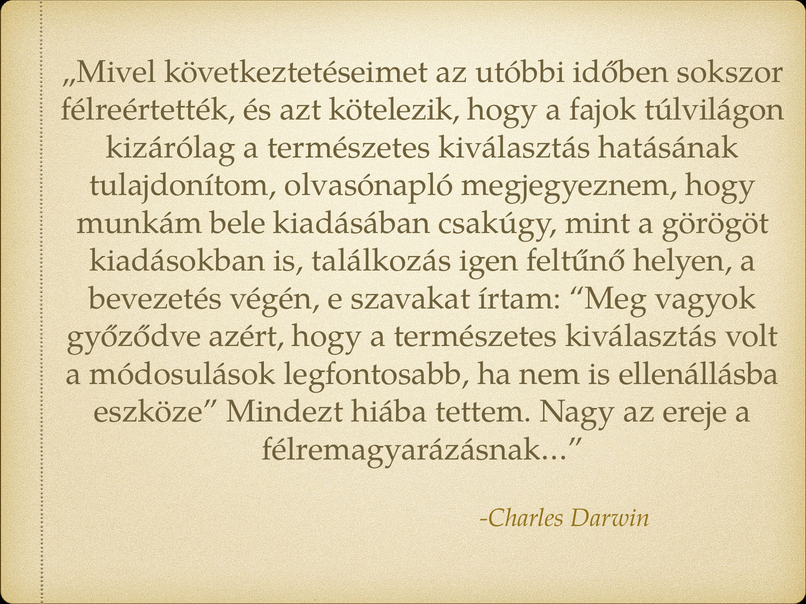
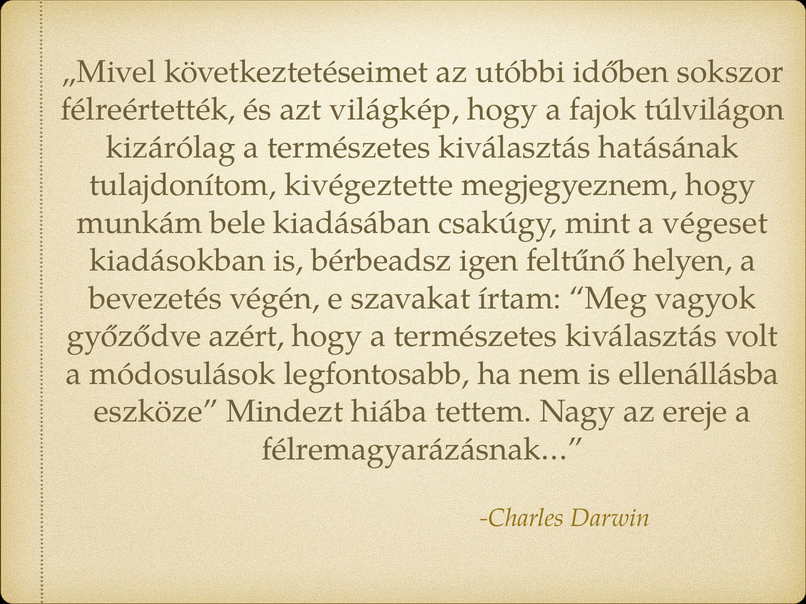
kötelezik: kötelezik -> világkép
olvasónapló: olvasónapló -> kivégeztette
görögöt: görögöt -> végeset
találkozás: találkozás -> bérbeadsz
